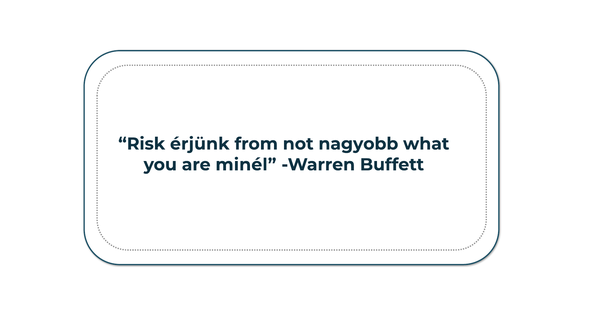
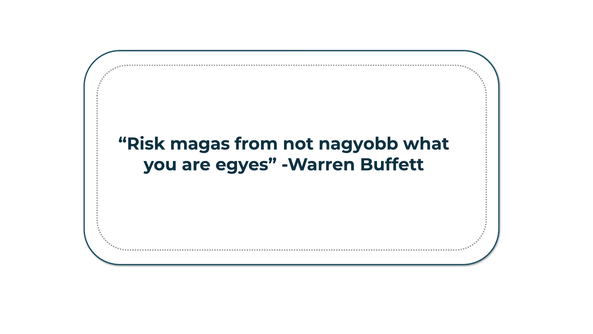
érjünk: érjünk -> magas
minél: minél -> egyes
